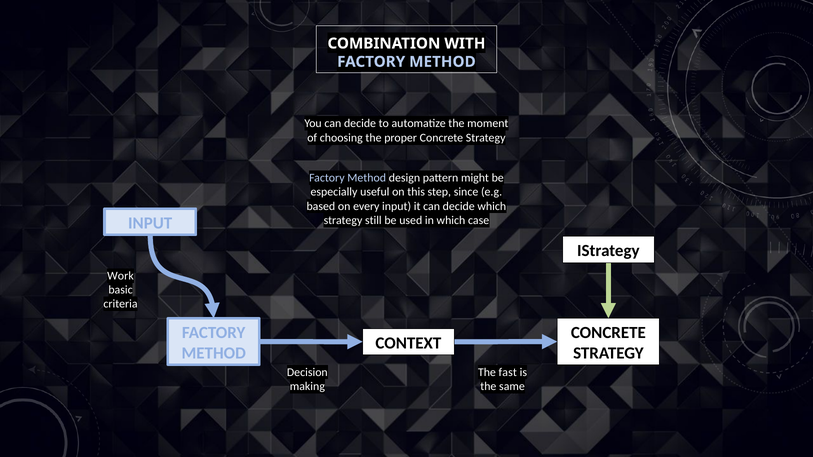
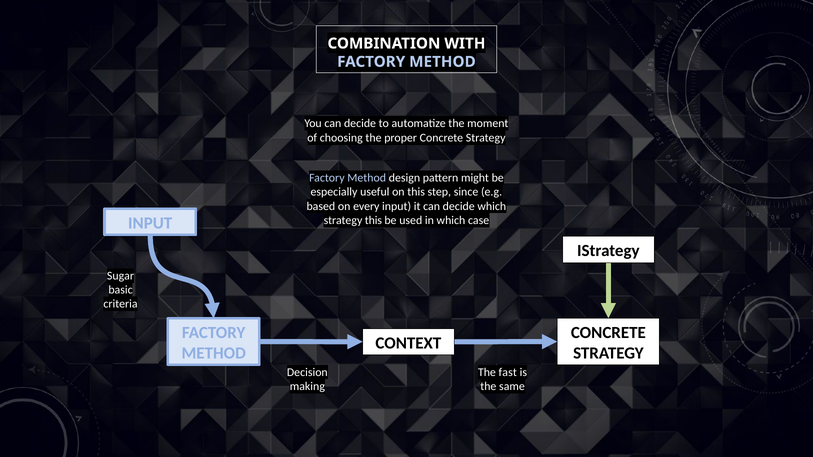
strategy still: still -> this
Work: Work -> Sugar
